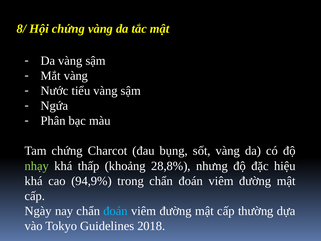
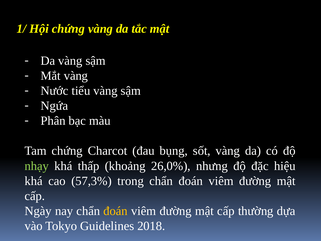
8/: 8/ -> 1/
28,8%: 28,8% -> 26,0%
94,9%: 94,9% -> 57,3%
đoán at (116, 211) colour: light blue -> yellow
